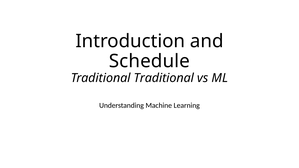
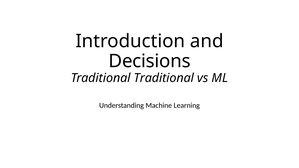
Schedule: Schedule -> Decisions
